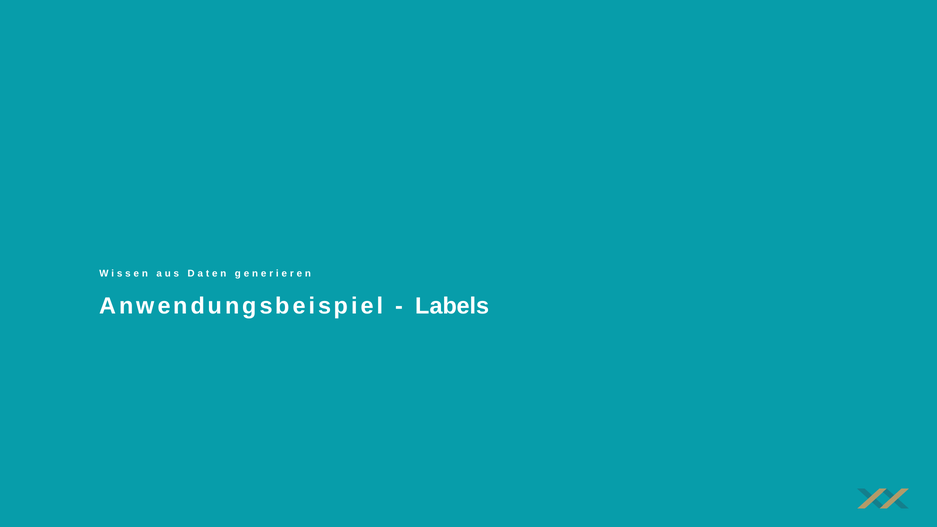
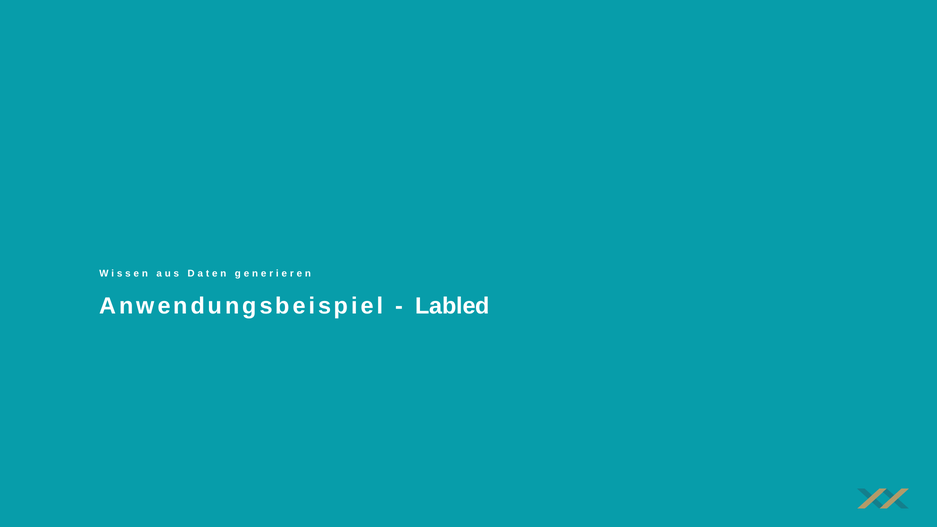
Labels: Labels -> Labled
